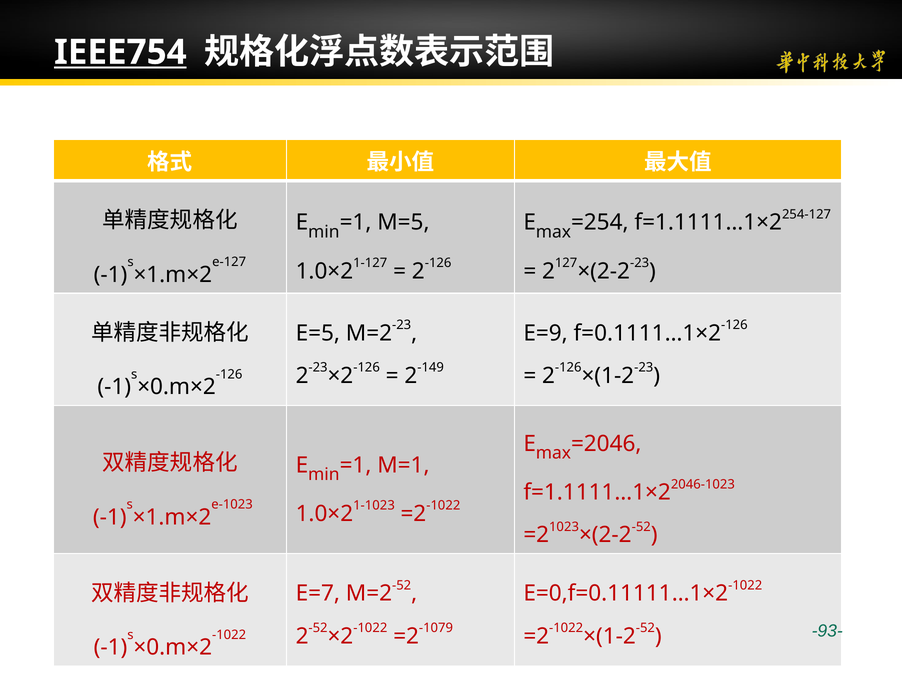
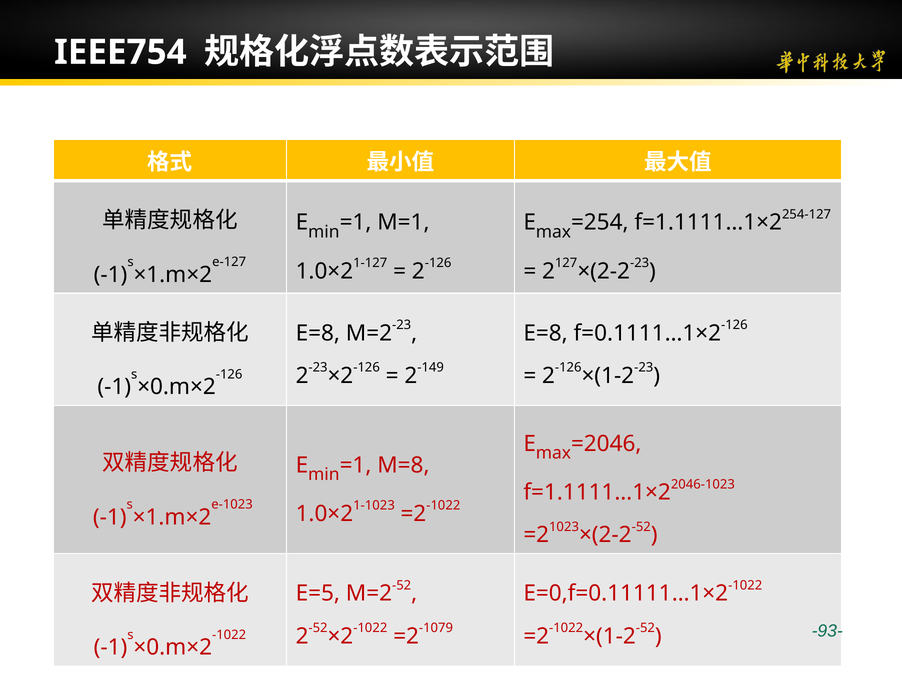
IEEE754 underline: present -> none
M=5: M=5 -> M=1
E=5 at (318, 333): E=5 -> E=8
E=9 at (546, 333): E=9 -> E=8
M=1: M=1 -> M=8
E=7: E=7 -> E=5
